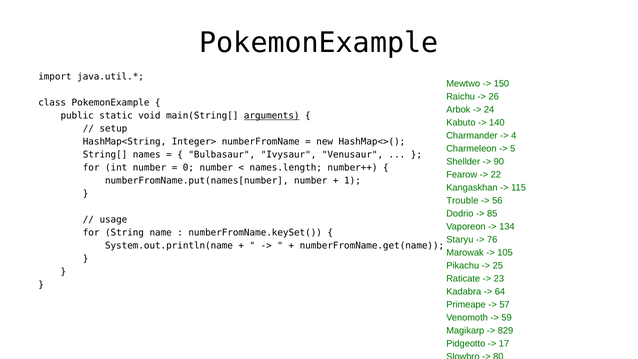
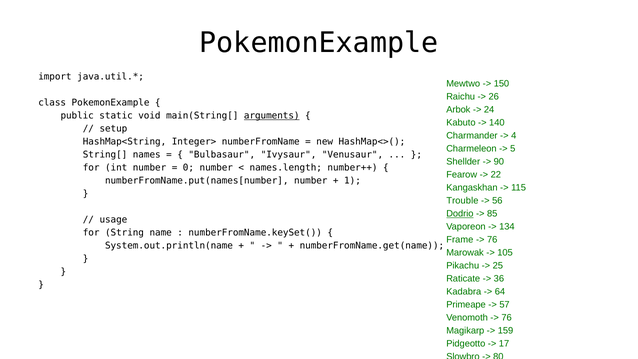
Dodrio underline: none -> present
Staryu at (460, 240): Staryu -> Frame
23 at (499, 279): 23 -> 36
59 at (507, 318): 59 -> 76
829: 829 -> 159
